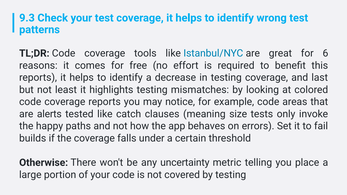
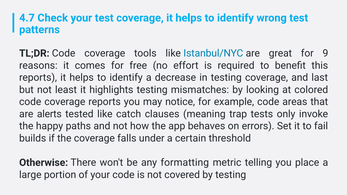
9.3: 9.3 -> 4.7
6: 6 -> 9
size: size -> trap
uncertainty: uncertainty -> formatting
